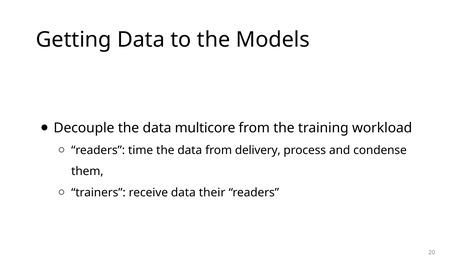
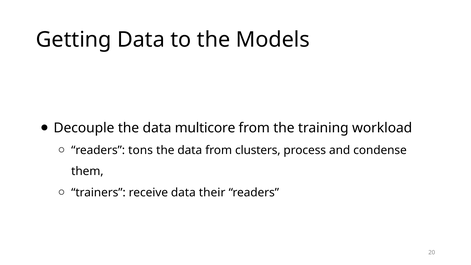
time: time -> tons
delivery: delivery -> clusters
